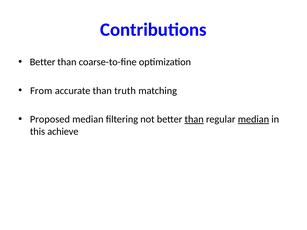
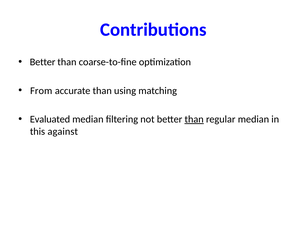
truth: truth -> using
Proposed: Proposed -> Evaluated
median at (253, 119) underline: present -> none
achieve: achieve -> against
